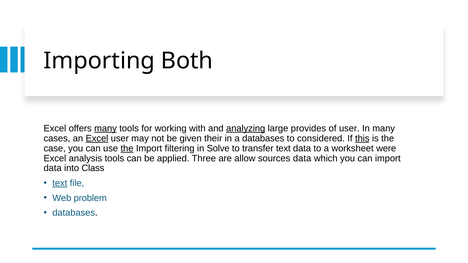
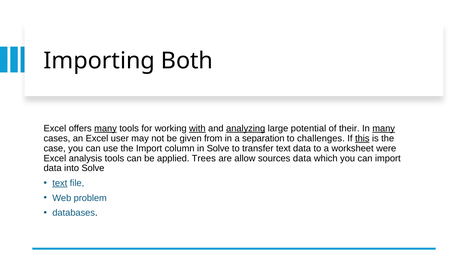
with underline: none -> present
provides: provides -> potential
of user: user -> their
many at (384, 128) underline: none -> present
Excel at (97, 138) underline: present -> none
their: their -> from
a databases: databases -> separation
considered: considered -> challenges
the at (127, 148) underline: present -> none
filtering: filtering -> column
Three: Three -> Trees
into Class: Class -> Solve
